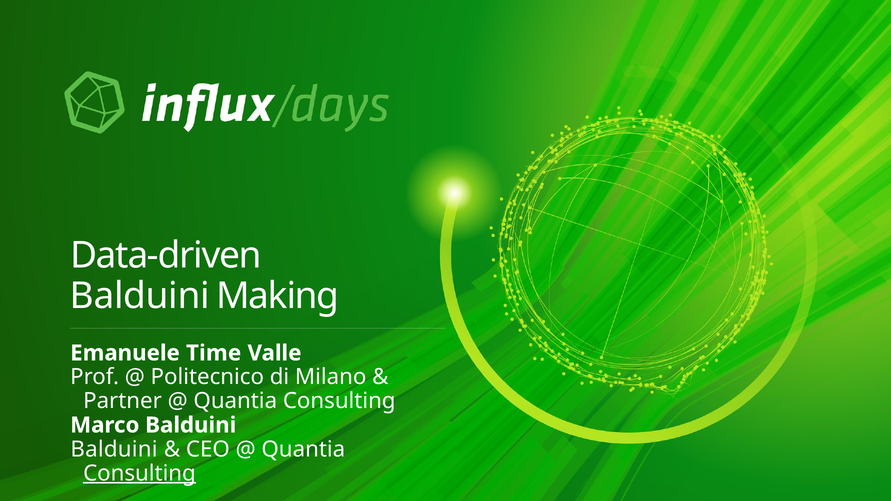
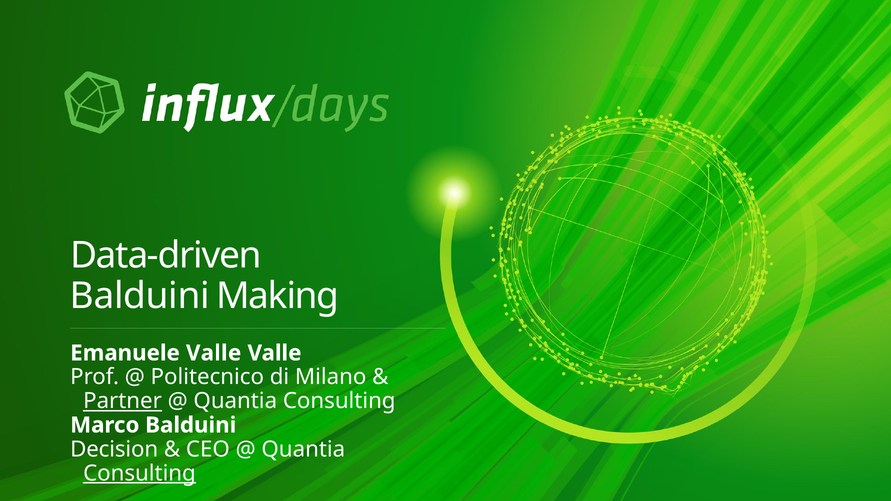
Emanuele Time: Time -> Valle
Partner underline: none -> present
Balduini at (114, 449): Balduini -> Decision
